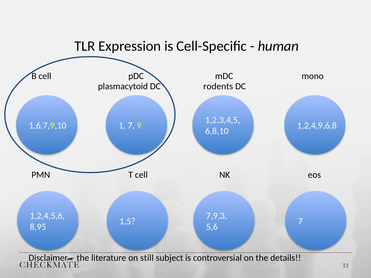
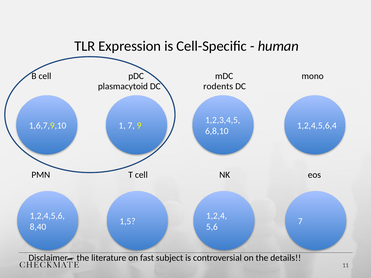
1,2,4,9,6,8: 1,2,4,9,6,8 -> 1,2,4,5,6,4
7,9,3: 7,9,3 -> 1,2,4
8,95: 8,95 -> 8,40
still: still -> fast
